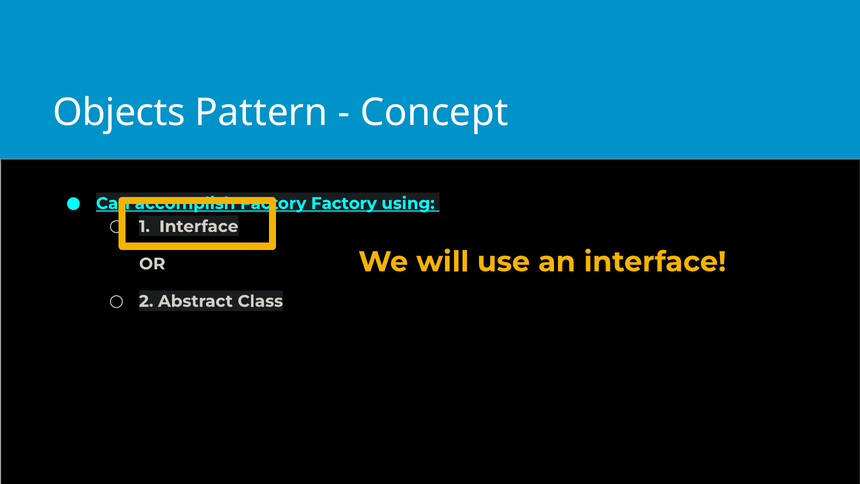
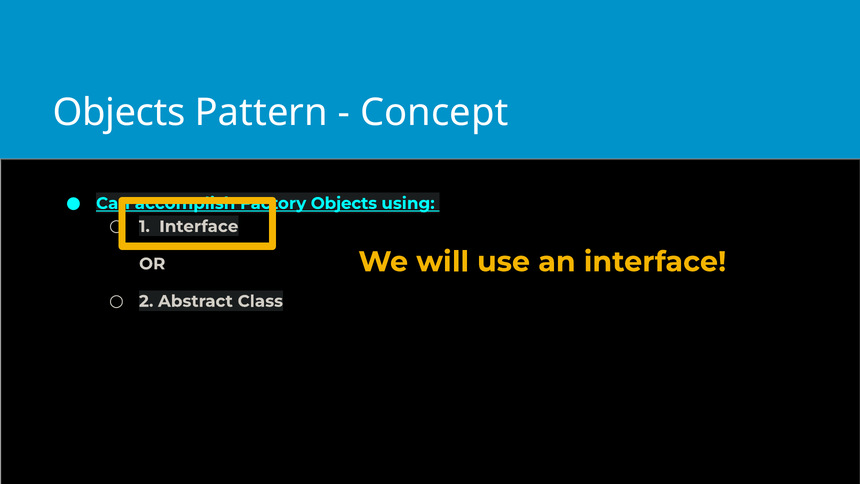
Factory at (344, 203): Factory -> Objects
